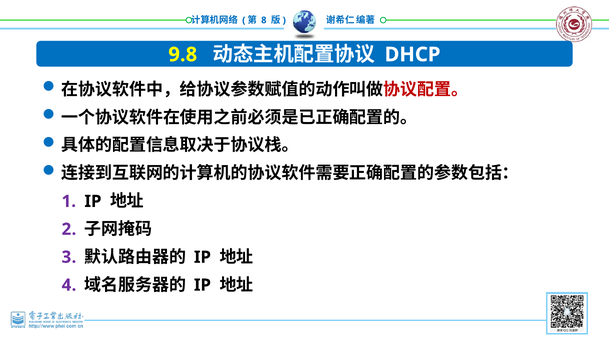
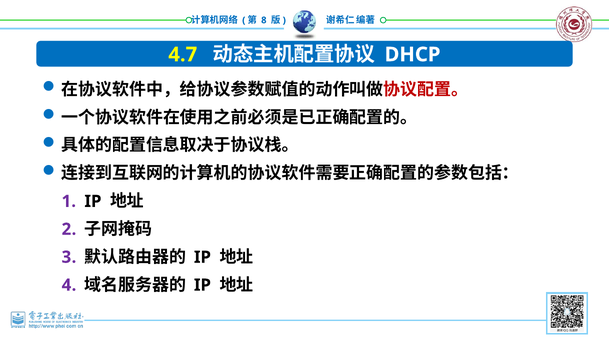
9.8: 9.8 -> 4.7
